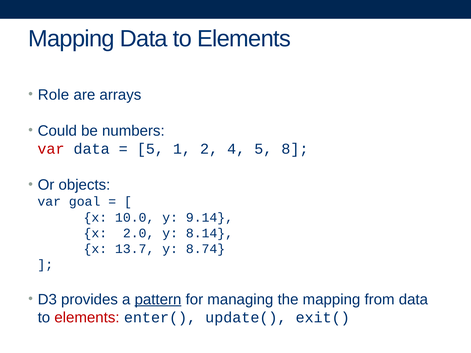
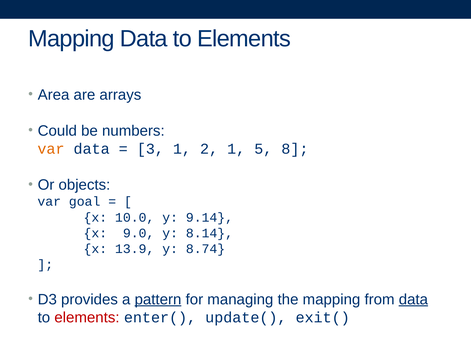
Role: Role -> Area
var at (51, 149) colour: red -> orange
5 at (150, 149): 5 -> 3
2 4: 4 -> 1
2.0: 2.0 -> 9.0
13.7: 13.7 -> 13.9
data at (413, 300) underline: none -> present
